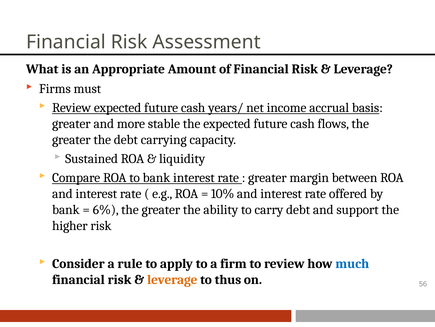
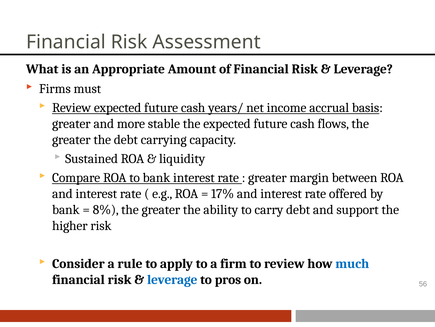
10%: 10% -> 17%
6%: 6% -> 8%
leverage at (172, 279) colour: orange -> blue
thus: thus -> pros
